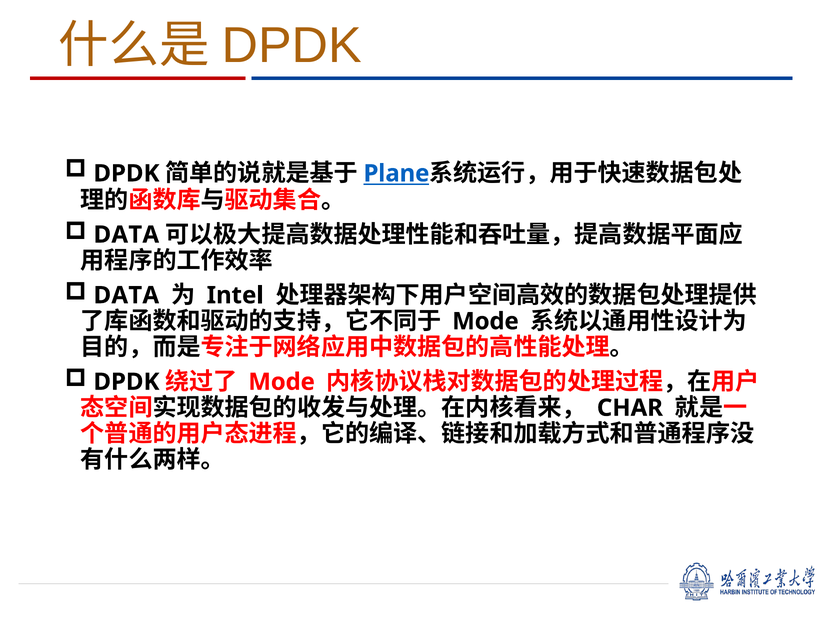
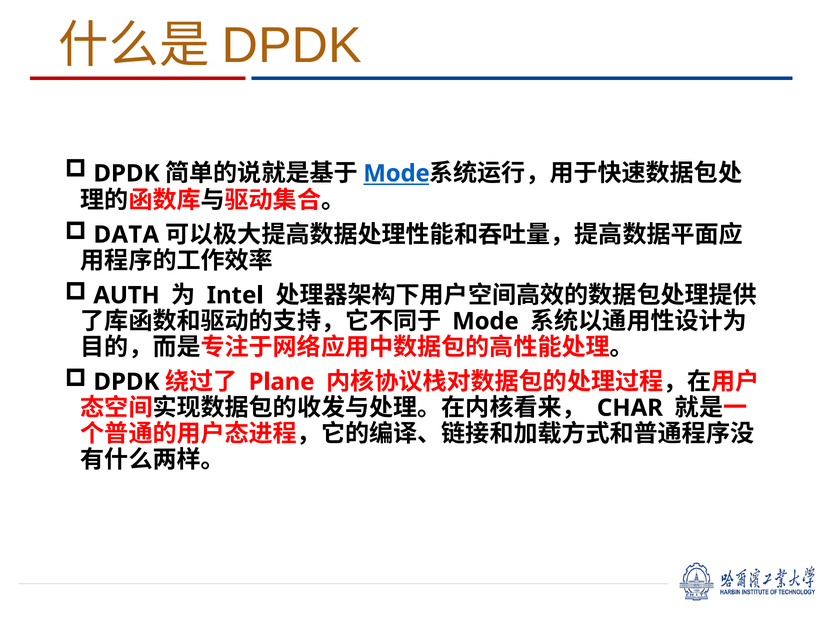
Plane at (396, 173): Plane -> Mode
DATA at (126, 295): DATA -> AUTH
Mode at (282, 382): Mode -> Plane
